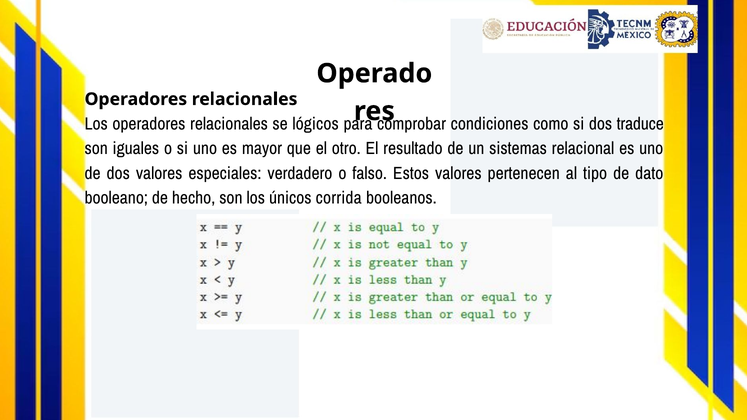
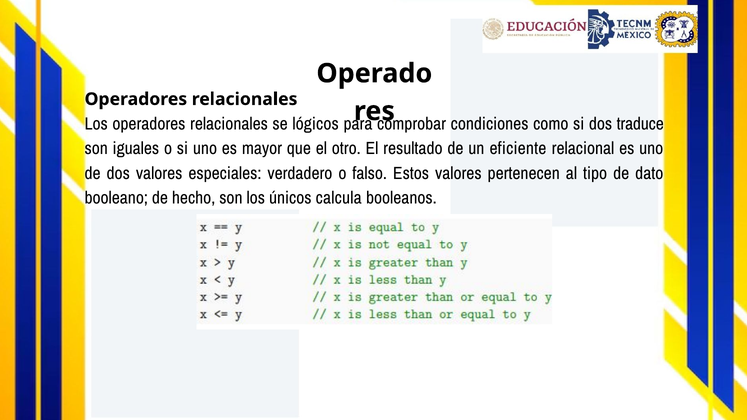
sistemas: sistemas -> eficiente
corrida: corrida -> calcula
